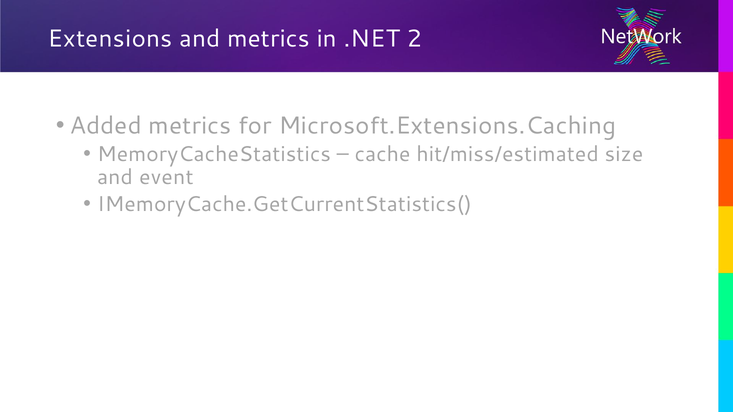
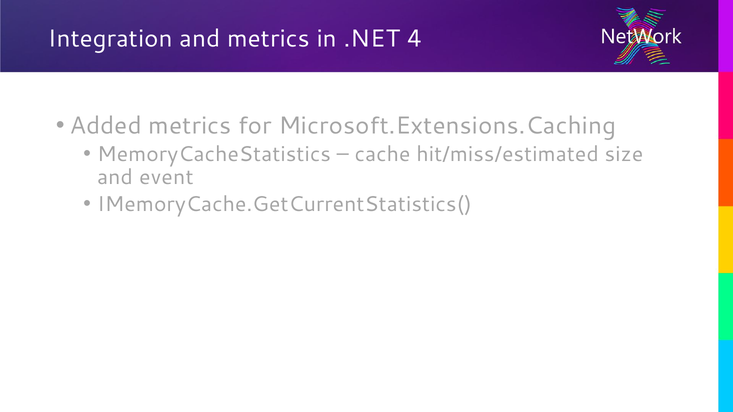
Extensions: Extensions -> Integration
2: 2 -> 4
